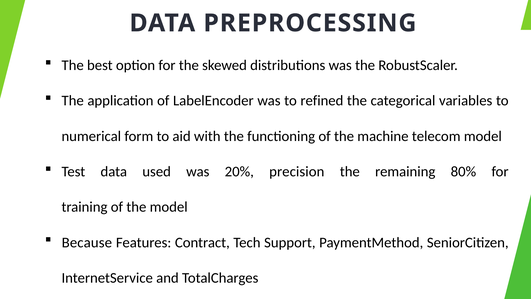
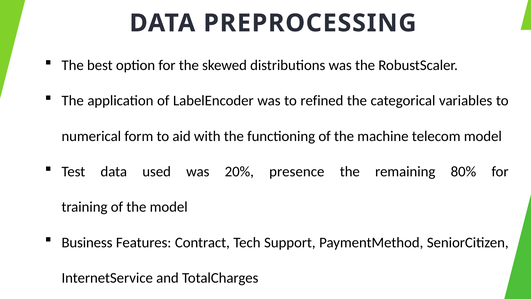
precision: precision -> presence
Because: Because -> Business
